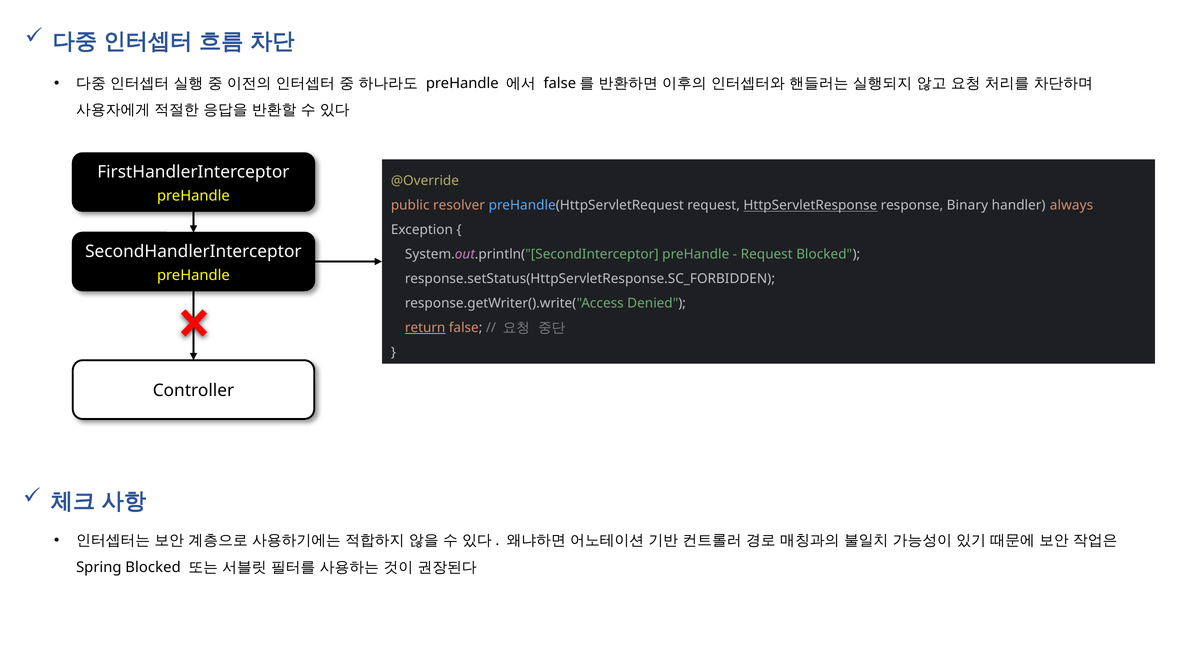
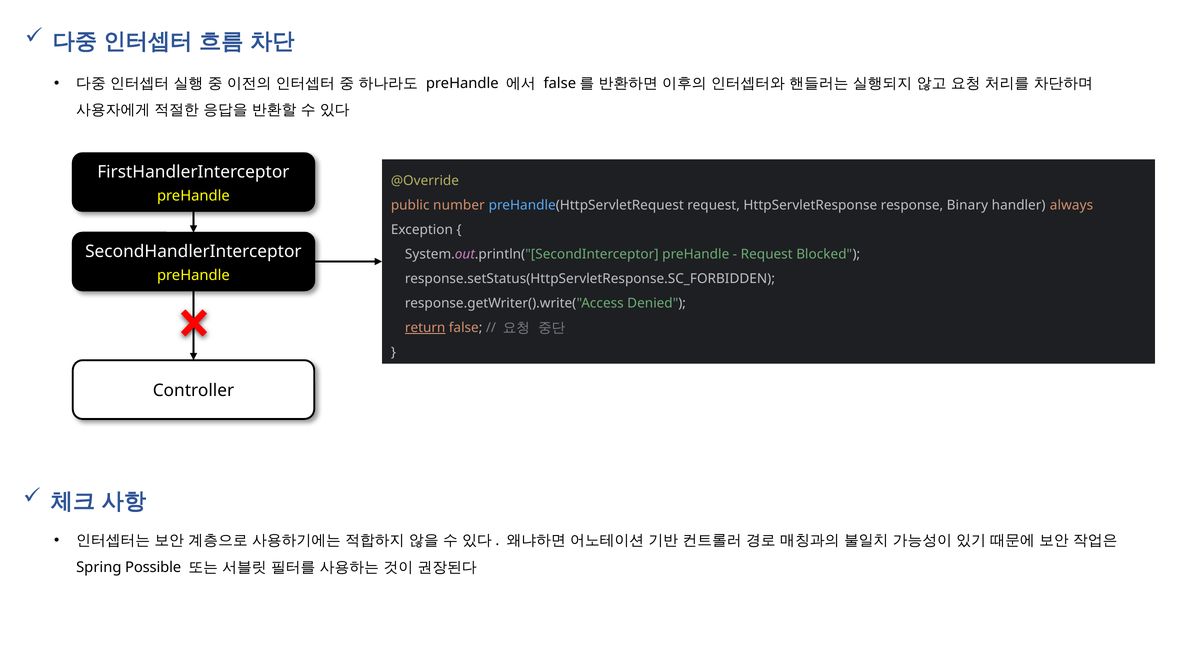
resolver: resolver -> number
HttpServletResponse underline: present -> none
Spring Blocked: Blocked -> Possible
